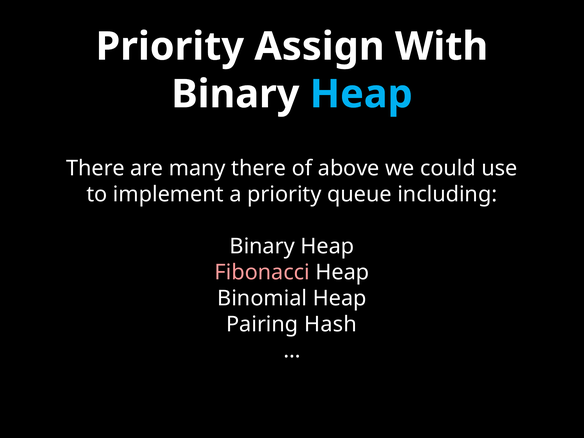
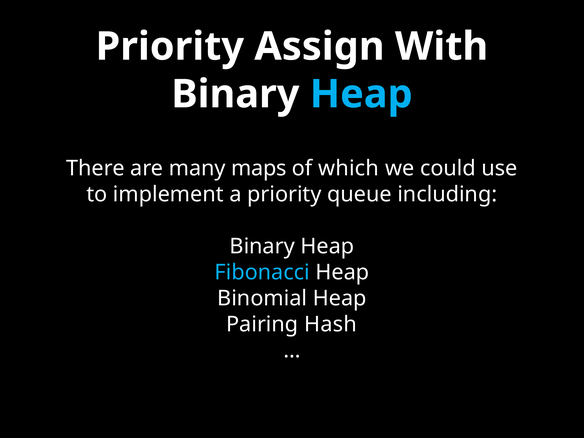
many there: there -> maps
above: above -> which
Fibonacci colour: pink -> light blue
